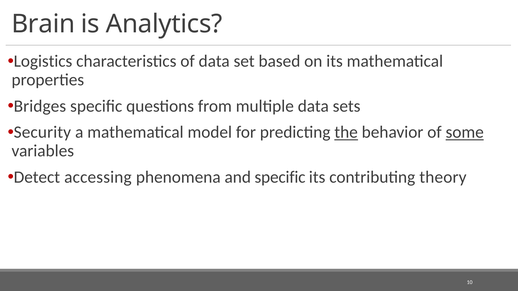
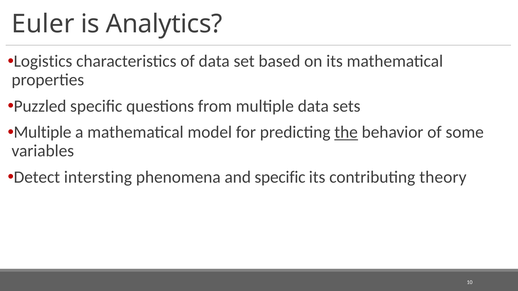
Brain: Brain -> Euler
Bridges: Bridges -> Puzzled
Security at (42, 132): Security -> Multiple
some underline: present -> none
accessing: accessing -> intersting
